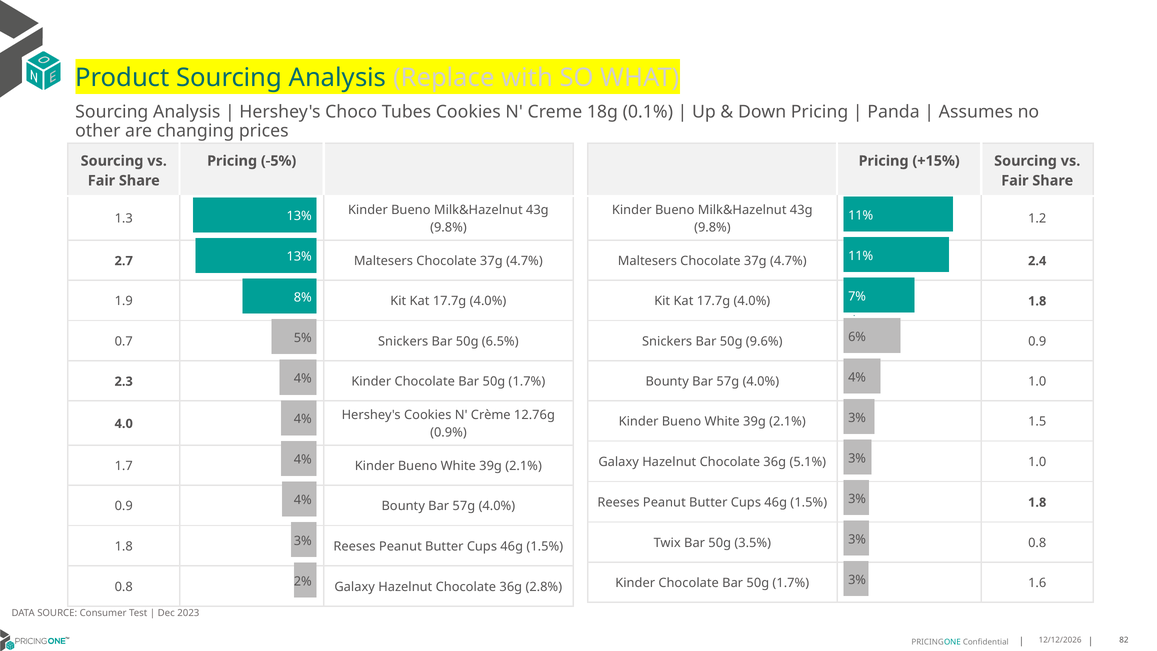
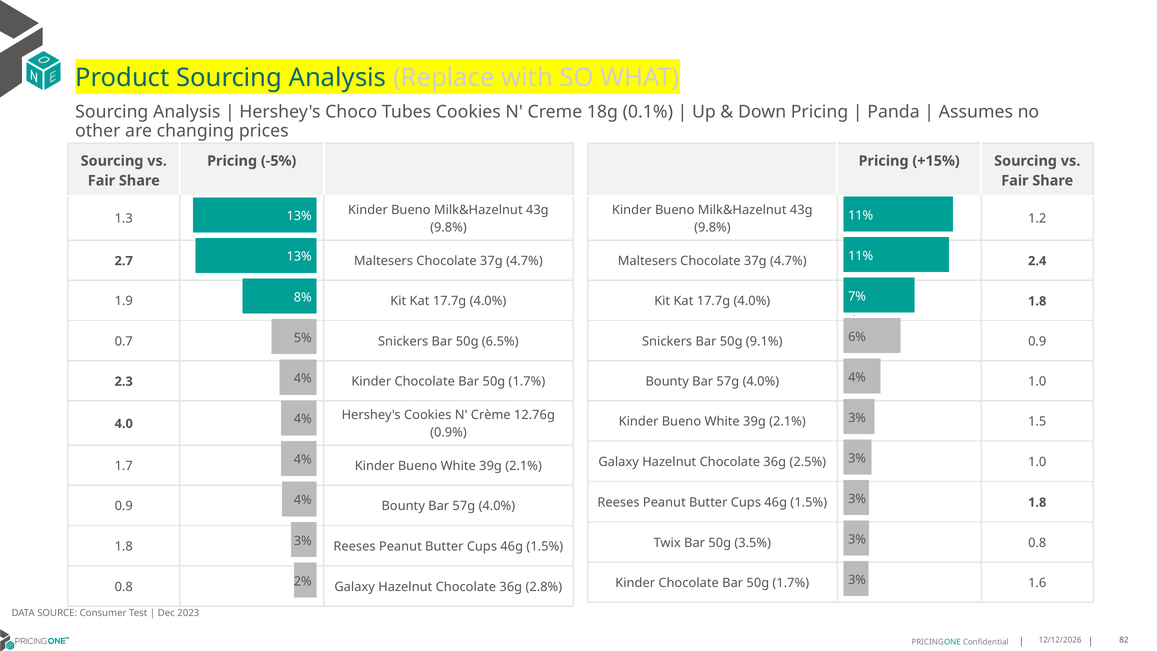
9.6%: 9.6% -> 9.1%
5.1%: 5.1% -> 2.5%
